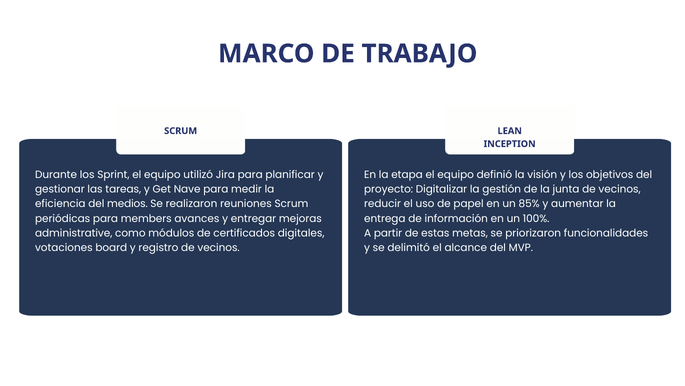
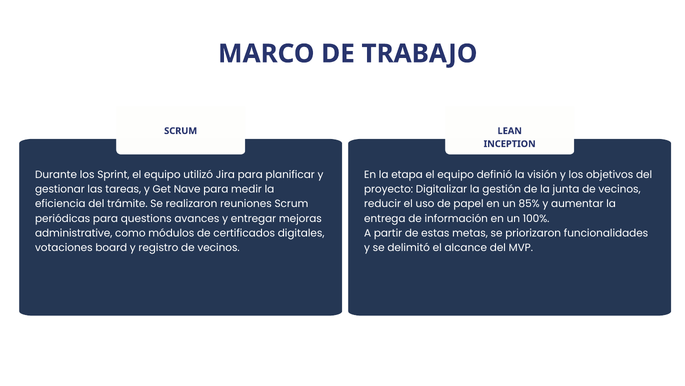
medios: medios -> trámite
members: members -> questions
